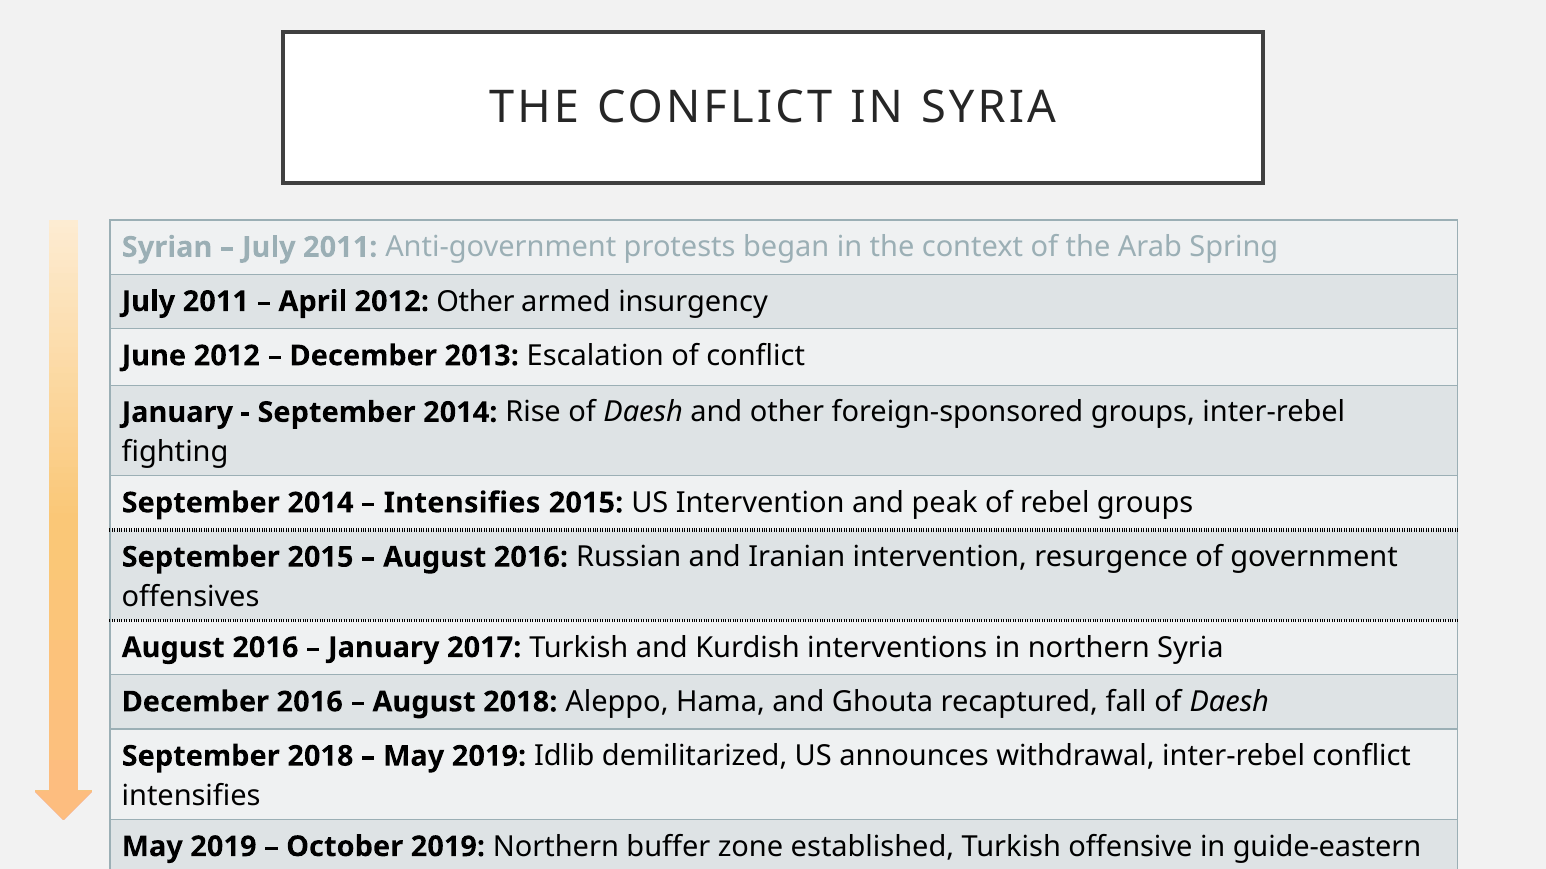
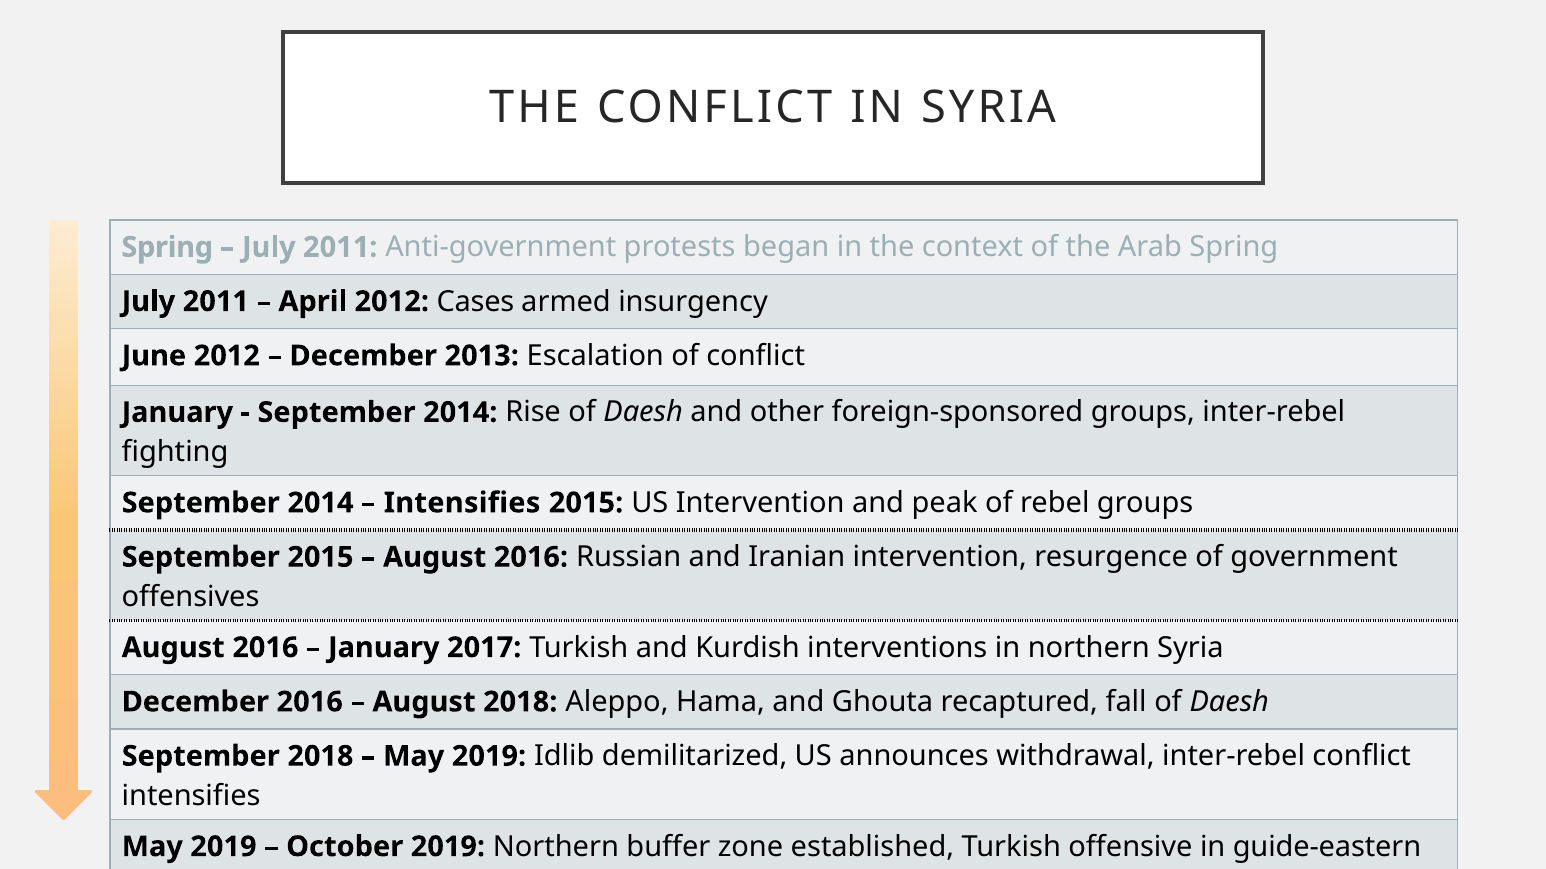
Syrian at (167, 247): Syrian -> Spring
2012 Other: Other -> Cases
